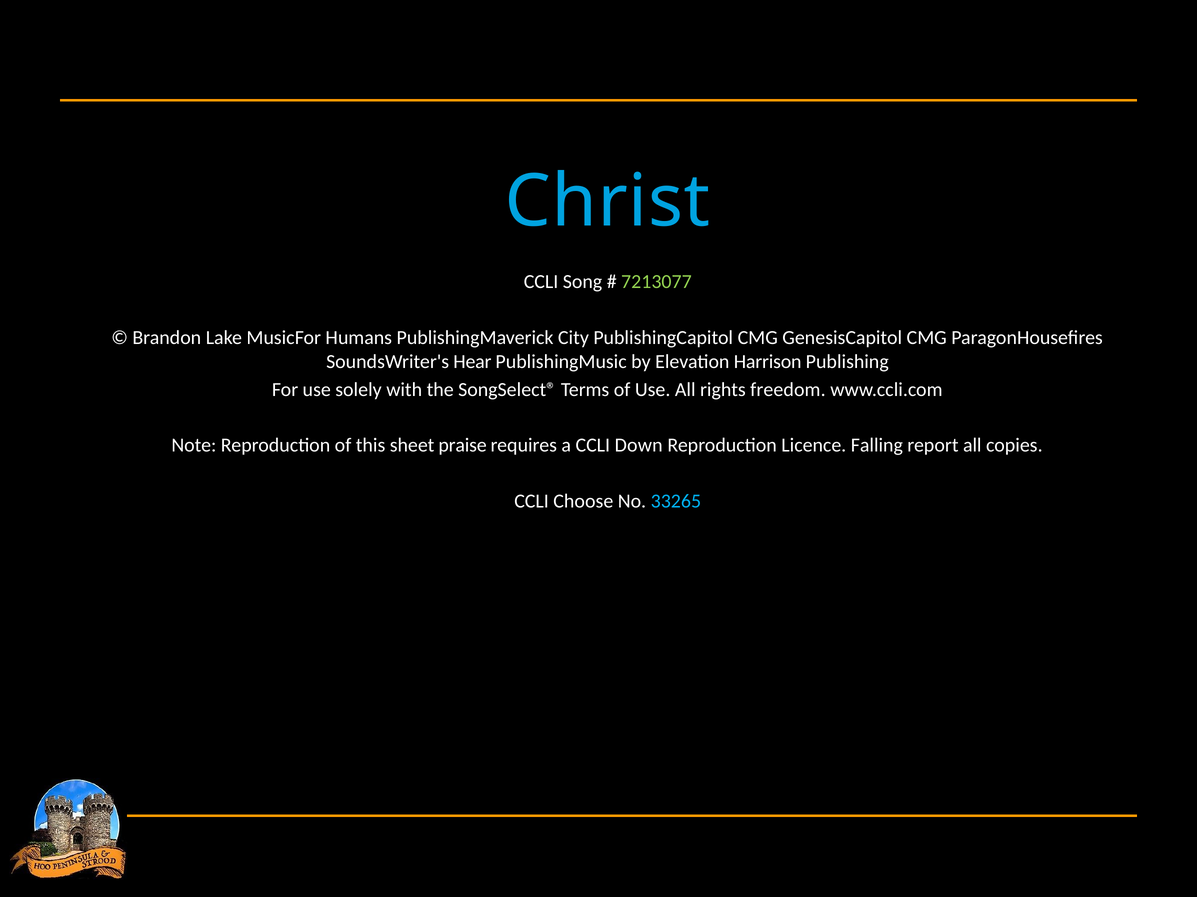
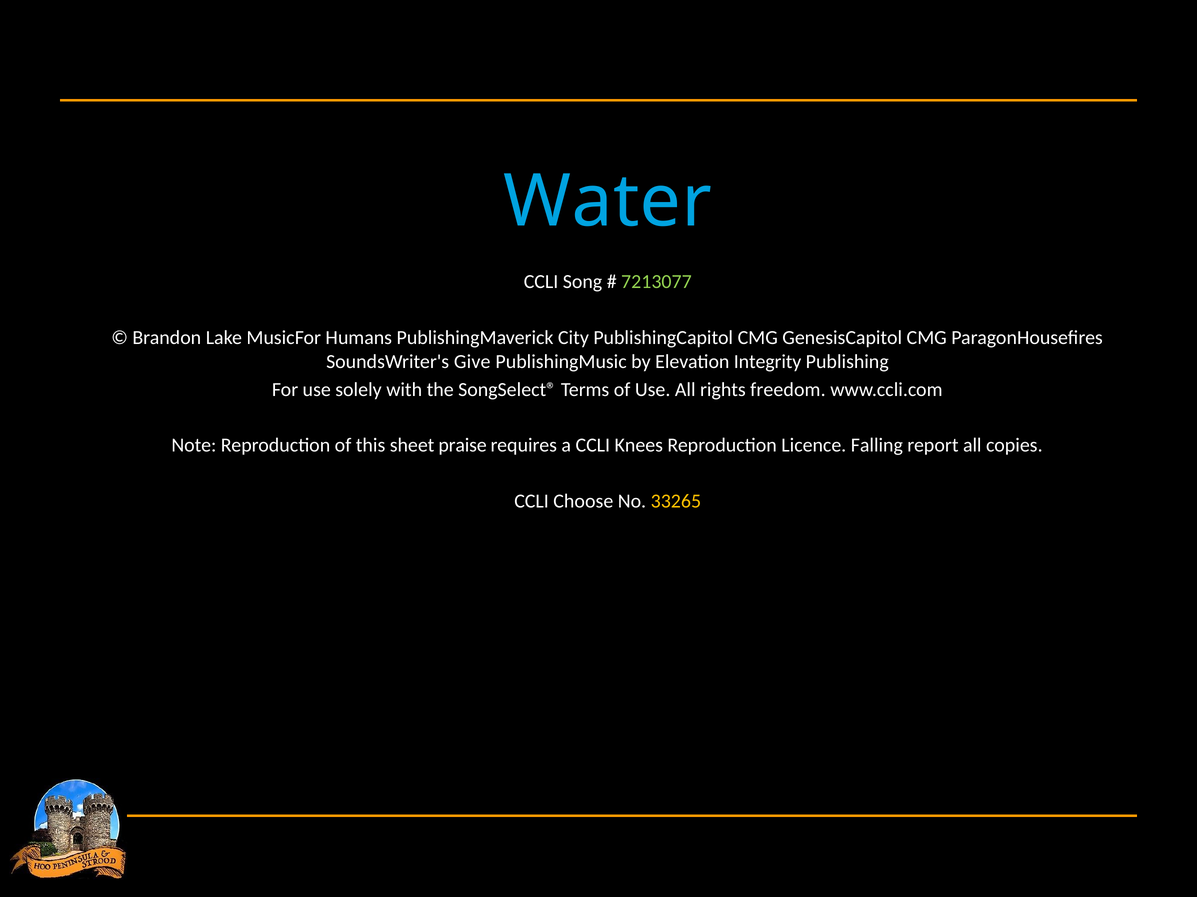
Christ: Christ -> Water
Hear: Hear -> Give
Harrison: Harrison -> Integrity
Down: Down -> Knees
33265 colour: light blue -> yellow
